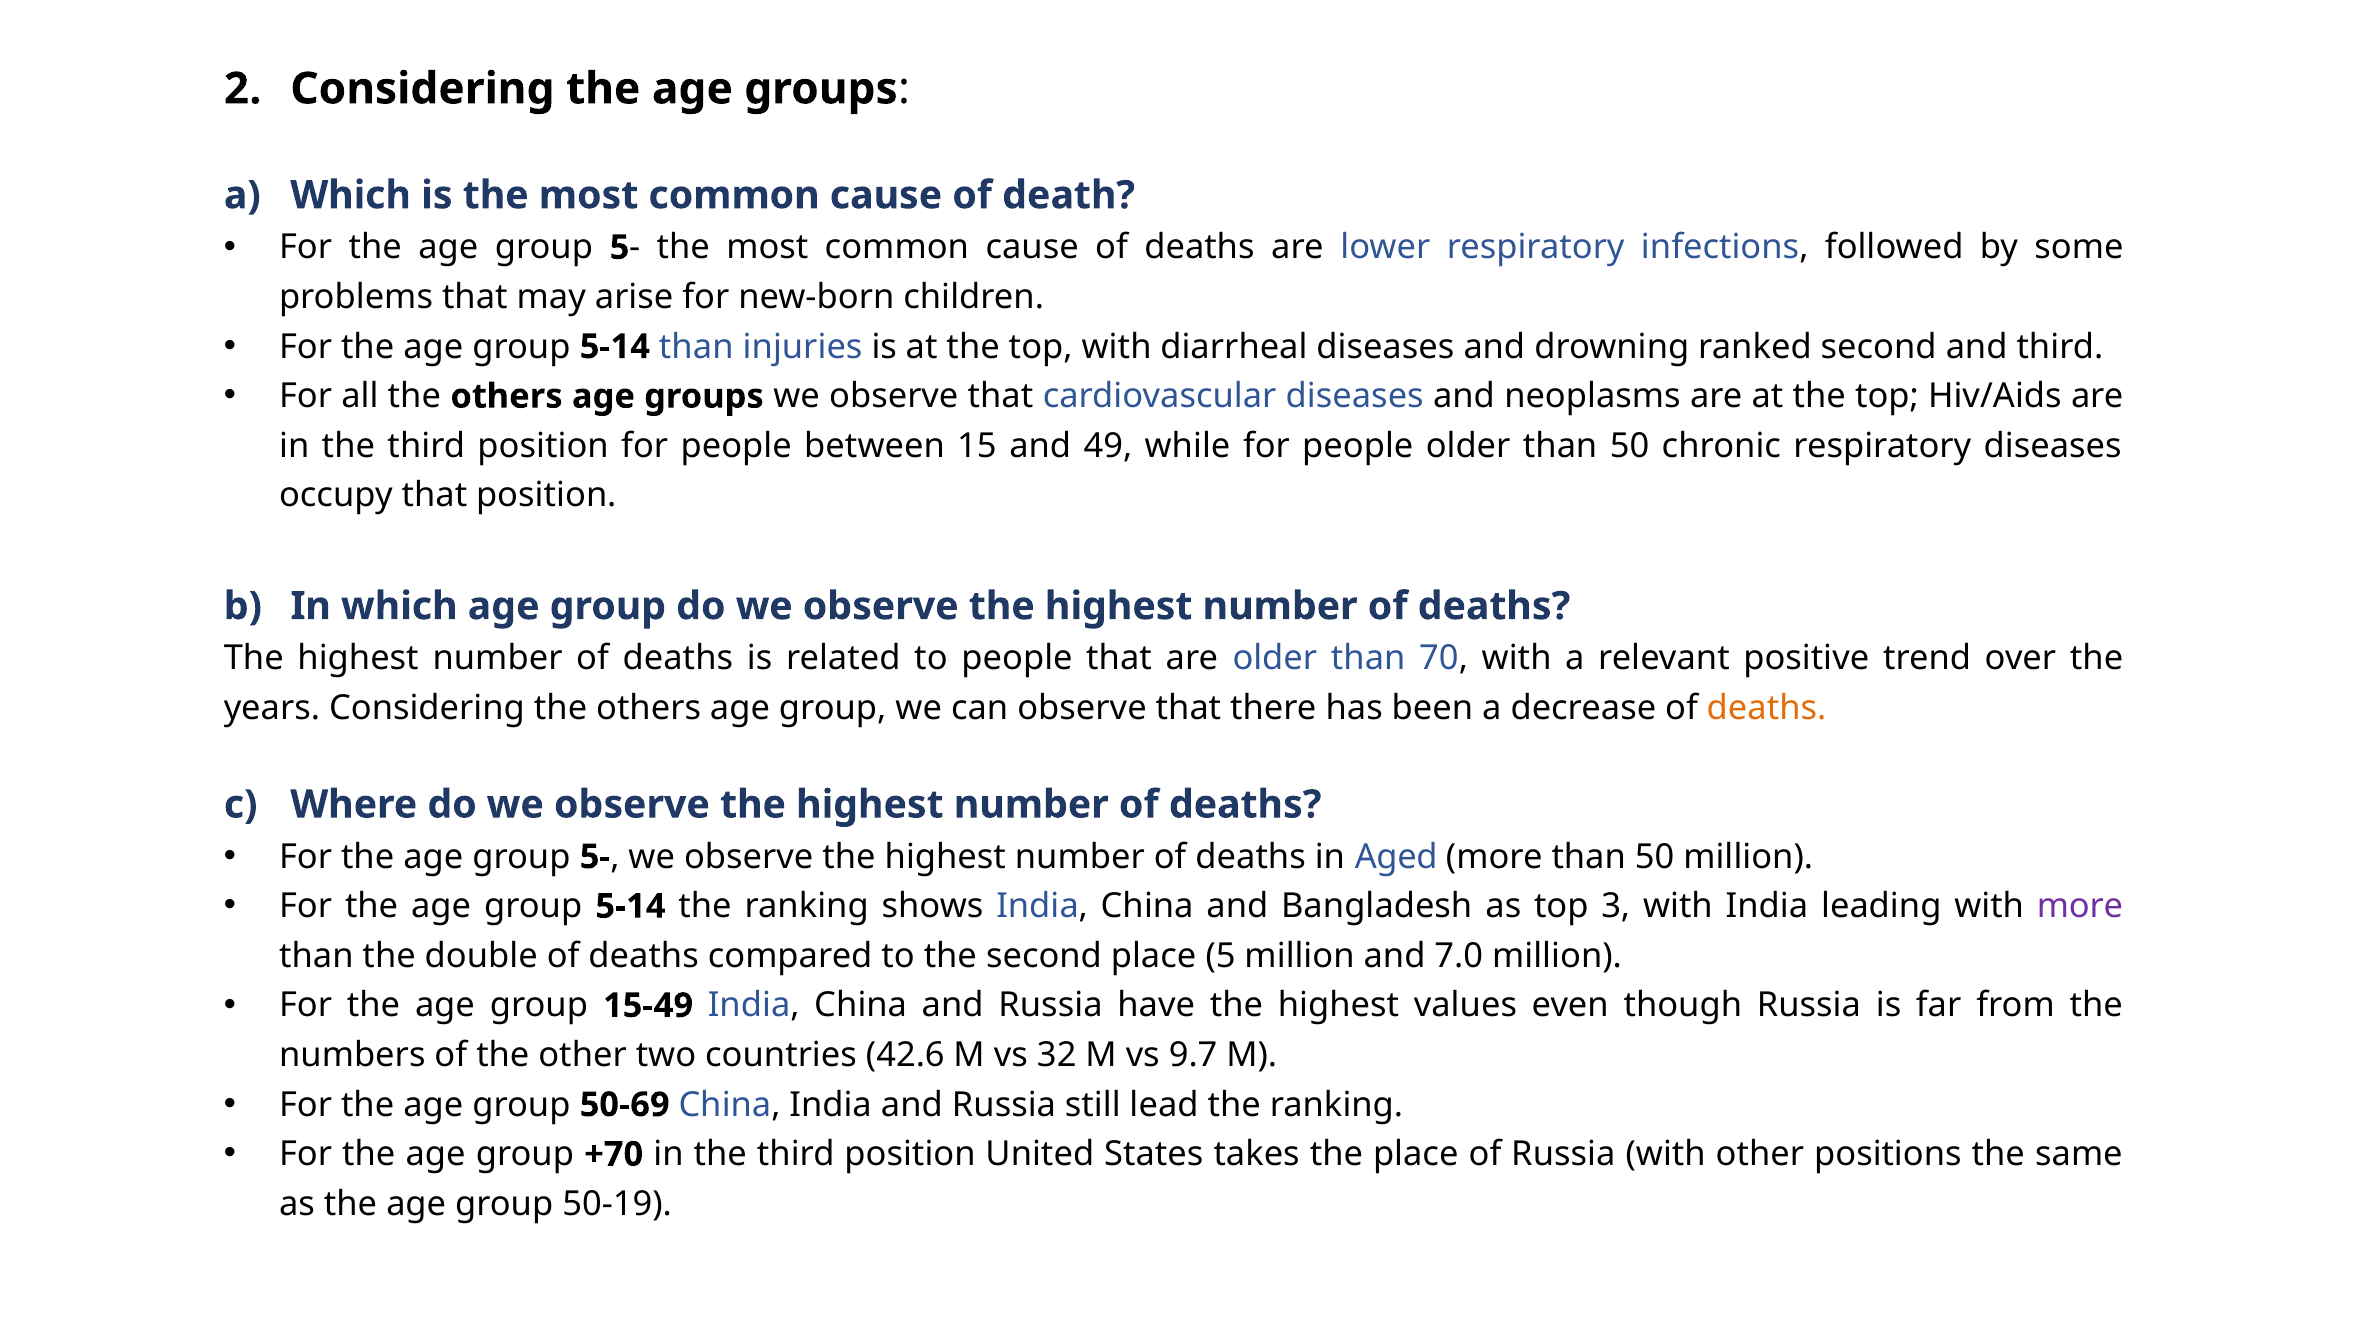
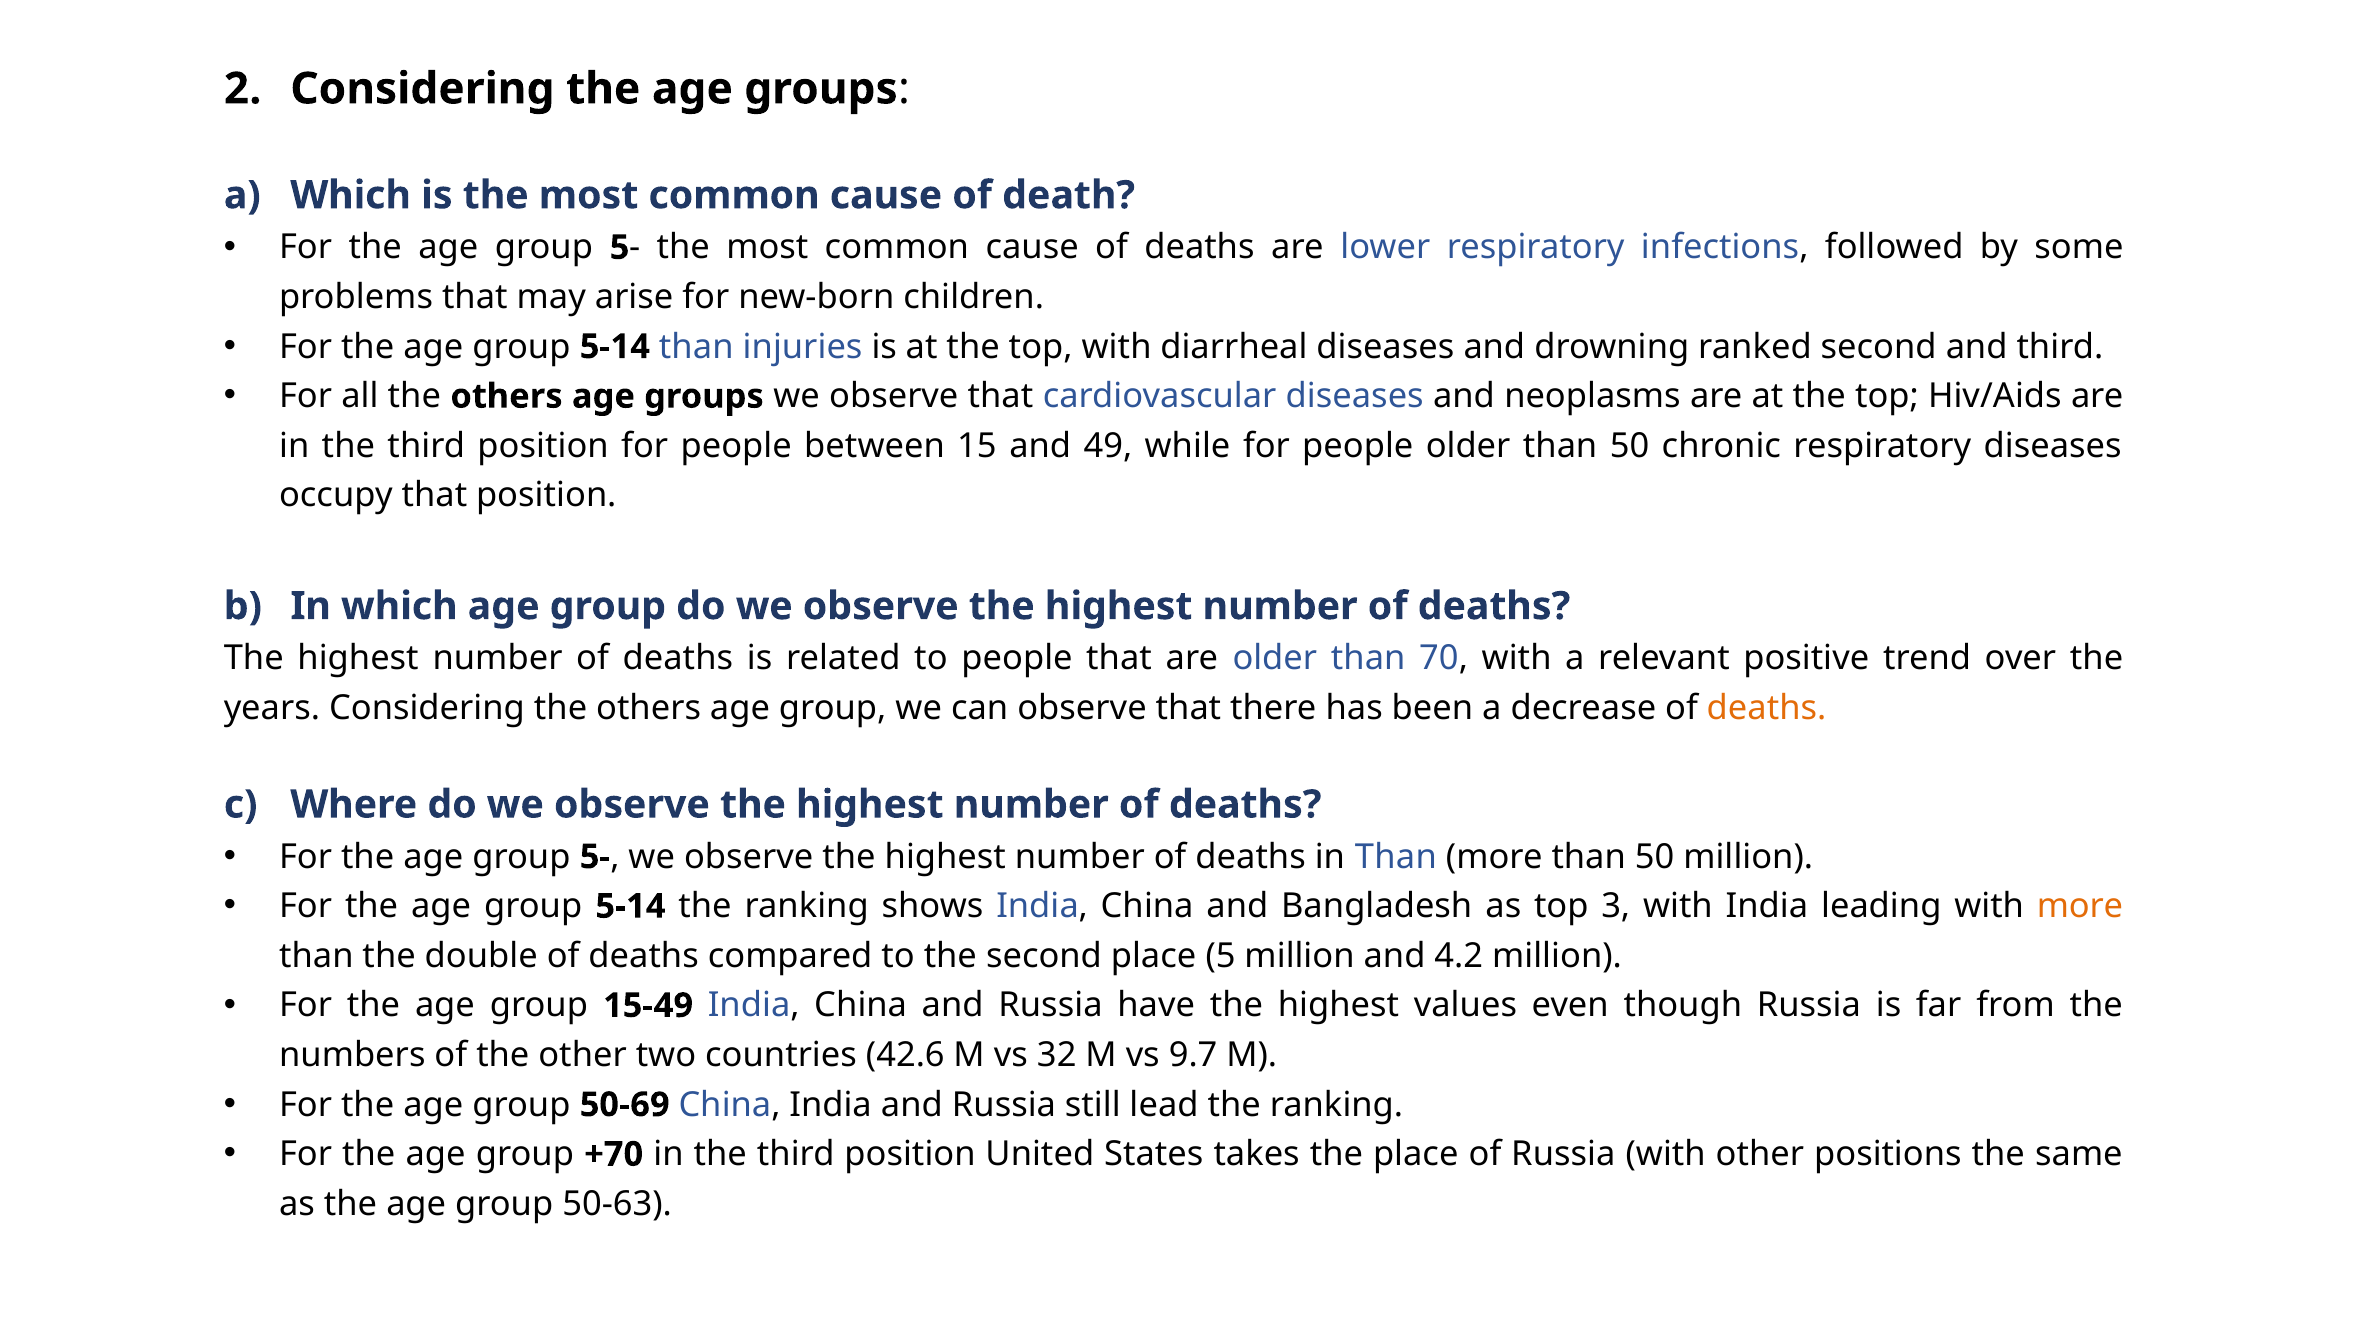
in Aged: Aged -> Than
more at (2080, 906) colour: purple -> orange
7.0: 7.0 -> 4.2
50-19: 50-19 -> 50-63
